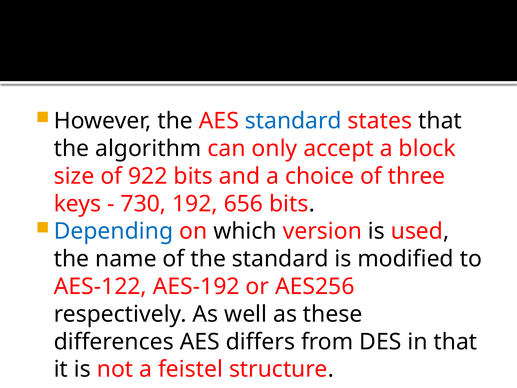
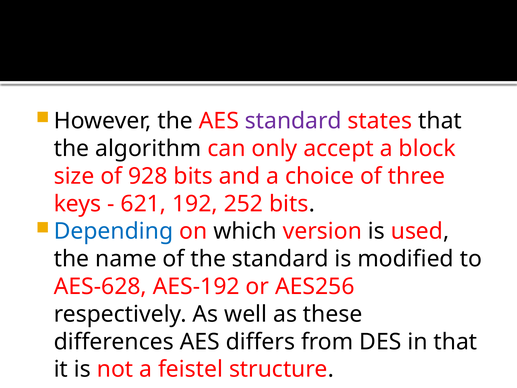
standard at (293, 121) colour: blue -> purple
922: 922 -> 928
730: 730 -> 621
656: 656 -> 252
AES-122: AES-122 -> AES-628
